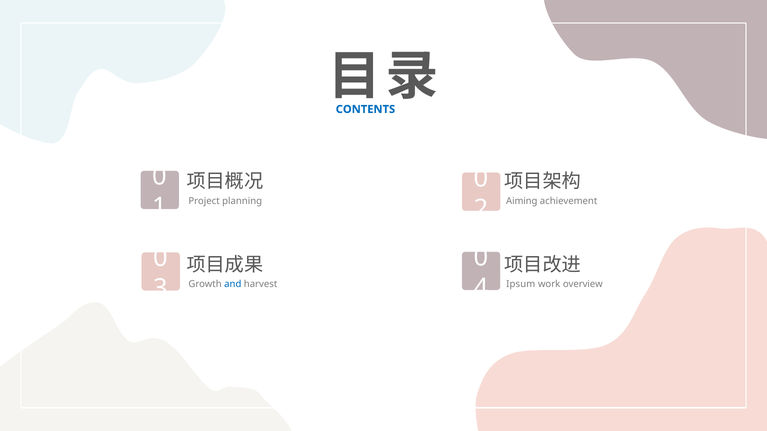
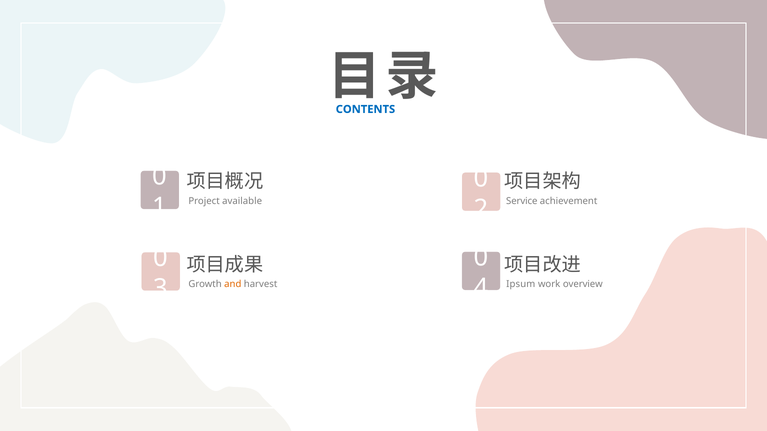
planning: planning -> available
Aiming: Aiming -> Service
and colour: blue -> orange
